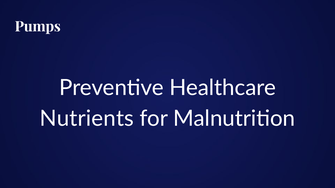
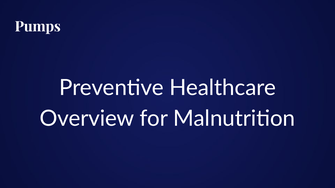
Nutrients: Nutrients -> Overview
